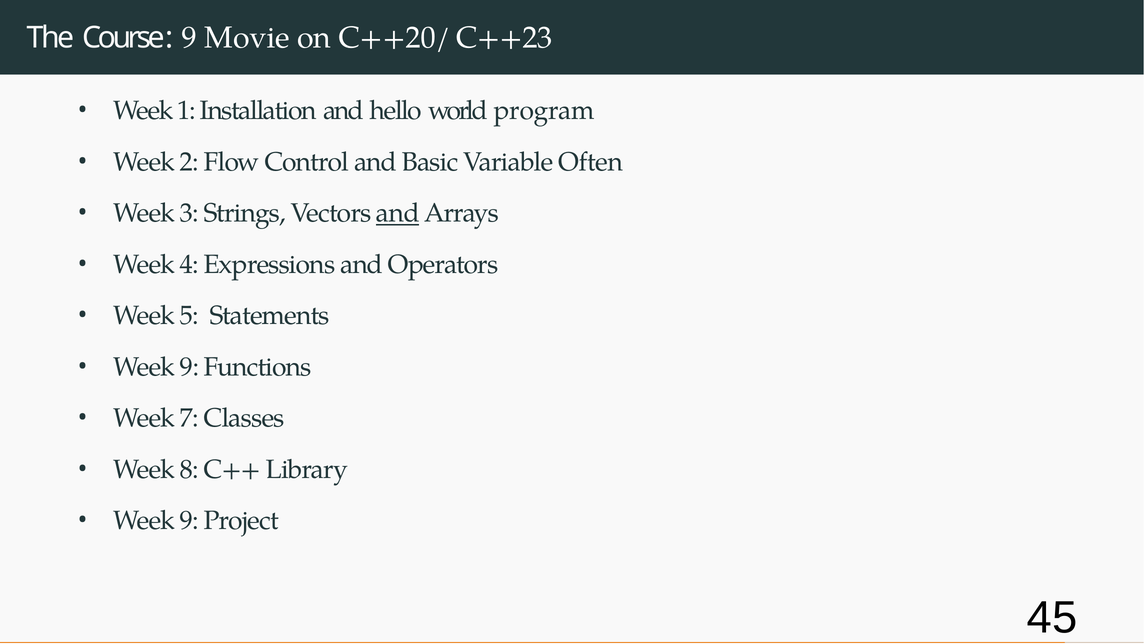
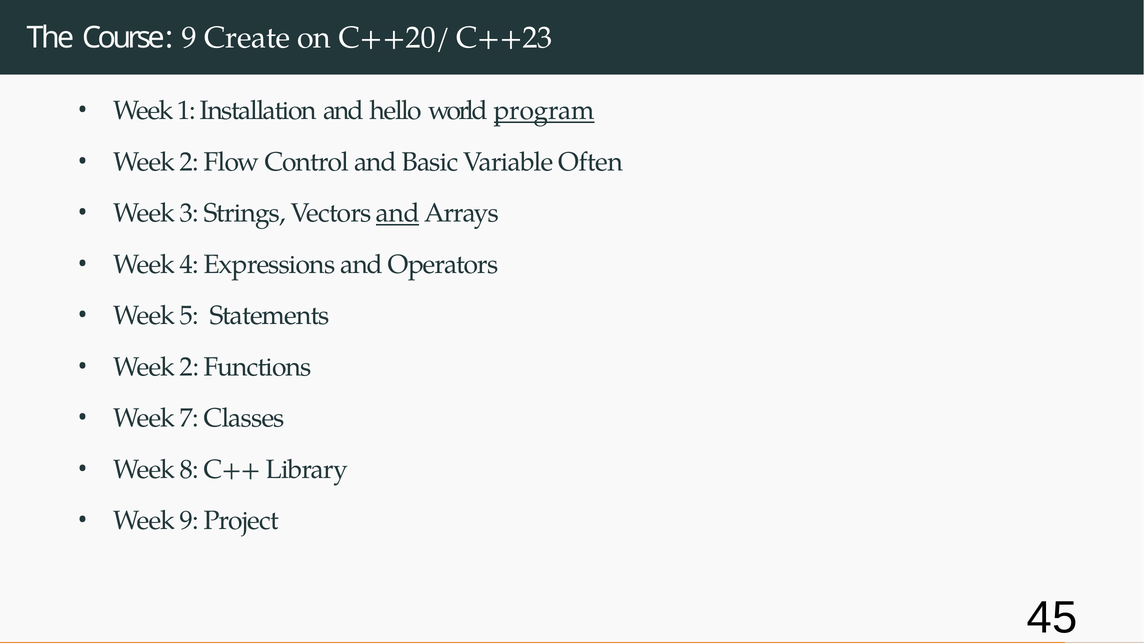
Movie: Movie -> Create
program underline: none -> present
9 at (190, 367): 9 -> 2
